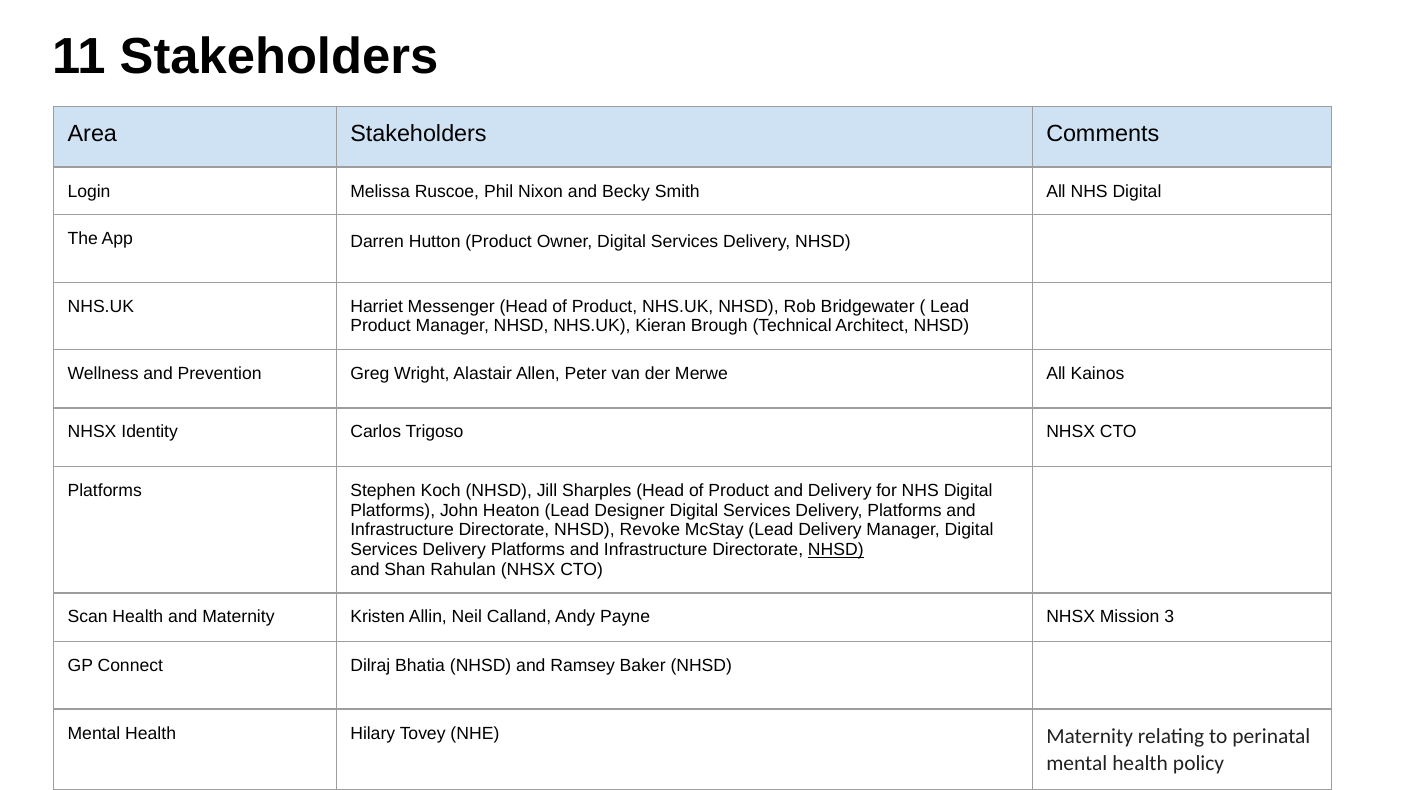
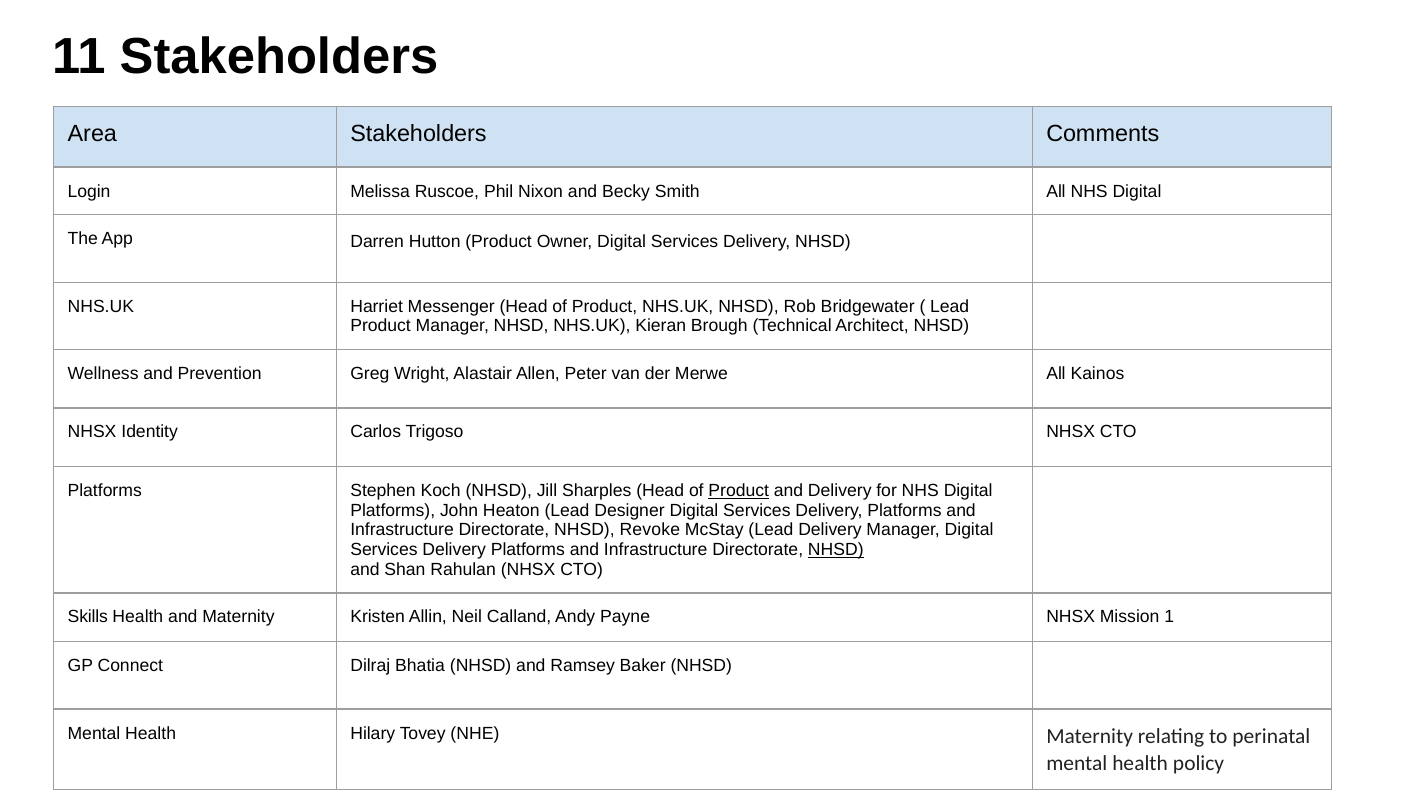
Product at (739, 491) underline: none -> present
Scan: Scan -> Skills
3: 3 -> 1
